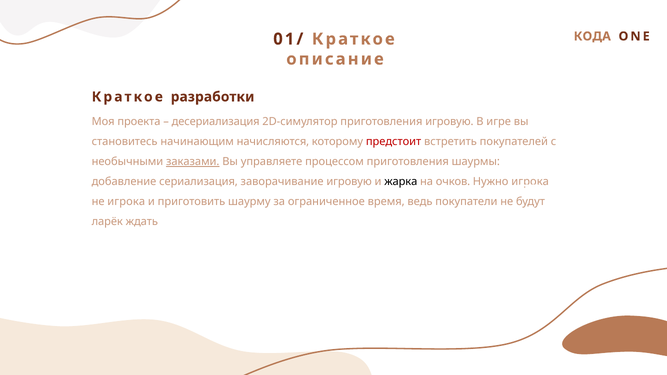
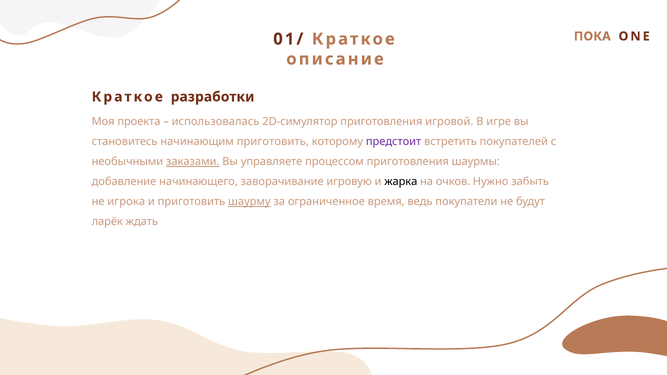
КОДА: КОДА -> ПОКА
десериализация: десериализация -> использовалась
приготовления игровую: игровую -> игровой
начинающим начисляются: начисляются -> приготовить
предстоит colour: red -> purple
сериализация: сериализация -> начинающего
Нужно игрока: игрока -> забыть
шаурму underline: none -> present
